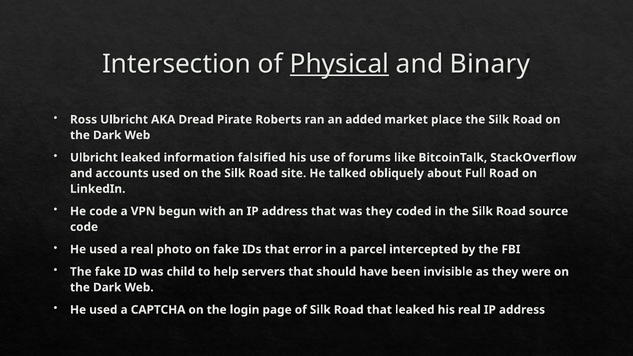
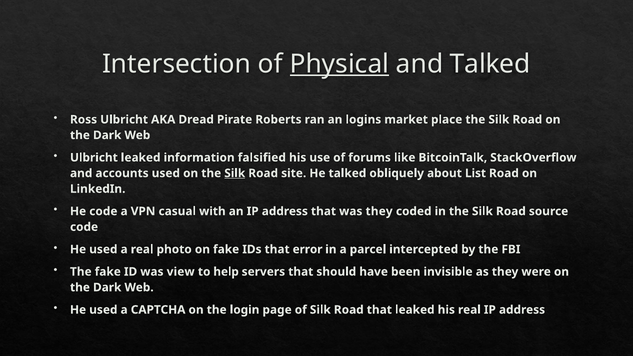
and Binary: Binary -> Talked
added: added -> logins
Silk at (235, 173) underline: none -> present
Full: Full -> List
begun: begun -> casual
child: child -> view
